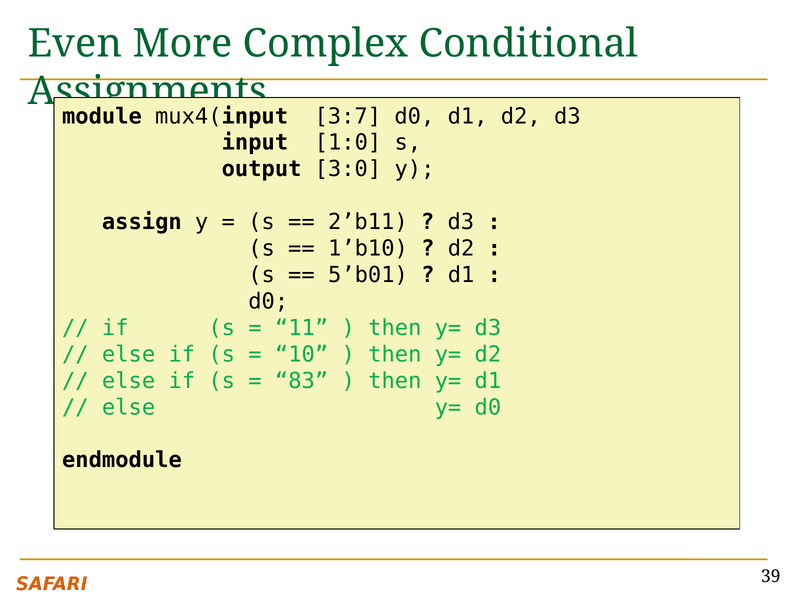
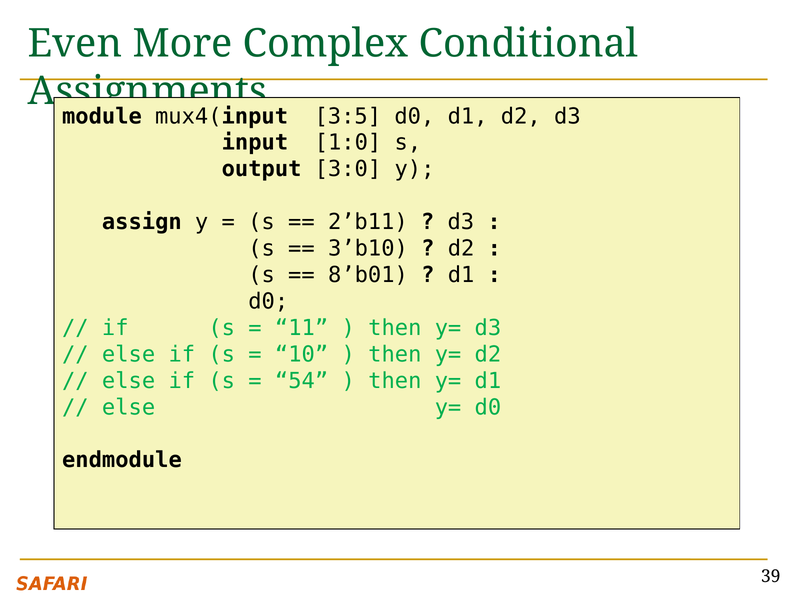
3:7: 3:7 -> 3:5
1’b10: 1’b10 -> 3’b10
5’b01: 5’b01 -> 8’b01
83: 83 -> 54
